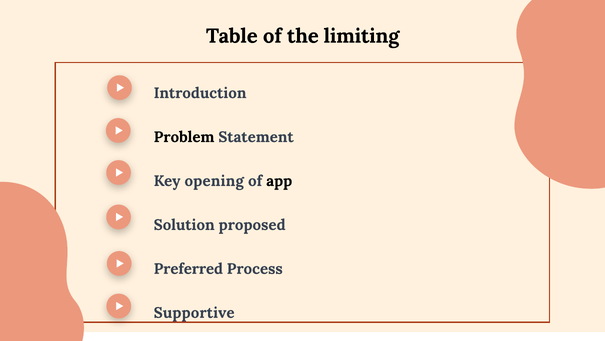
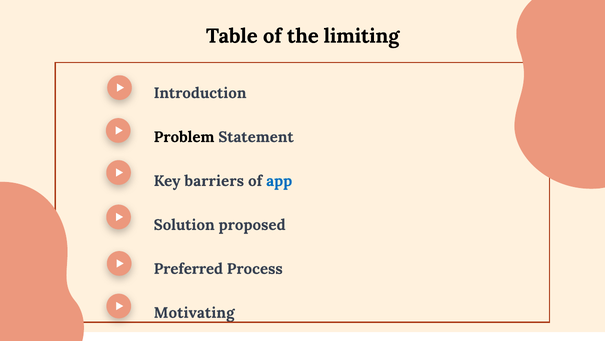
opening: opening -> barriers
app colour: black -> blue
Supportive: Supportive -> Motivating
